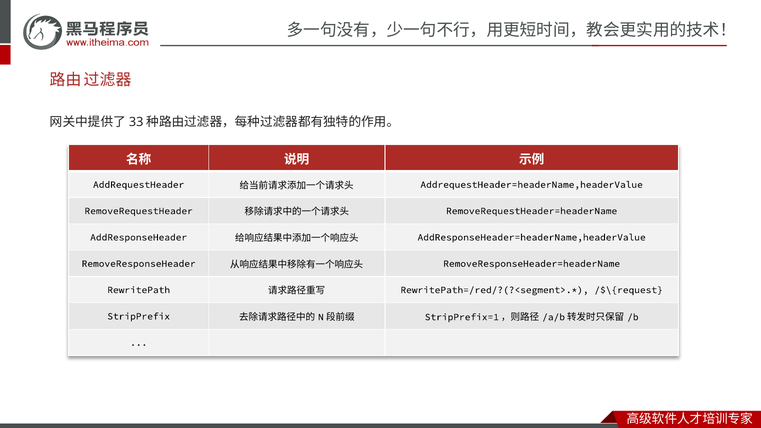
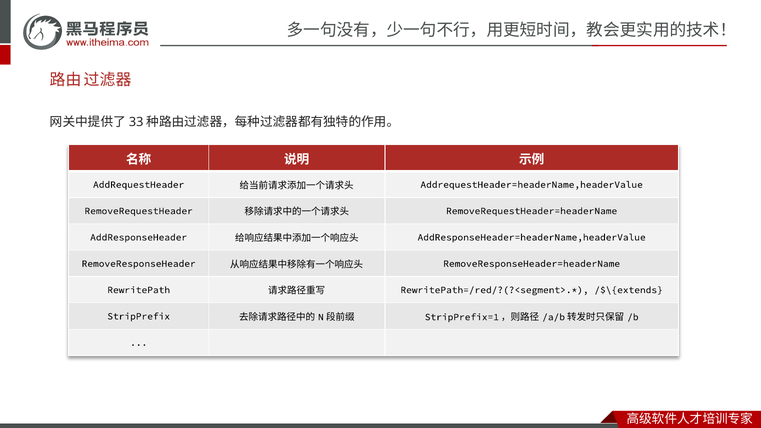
/$\{request: /$\{request -> /$\{extends
